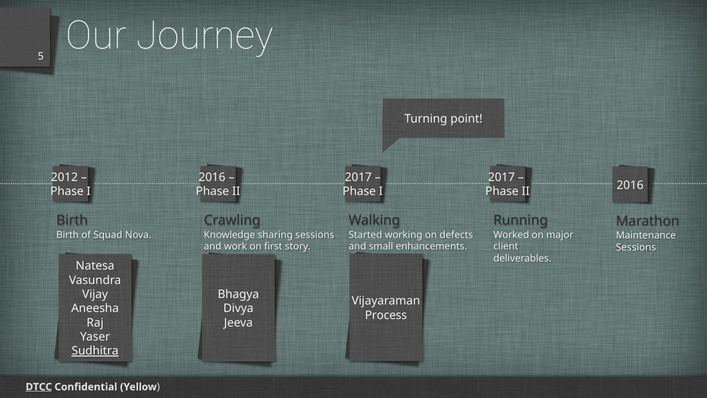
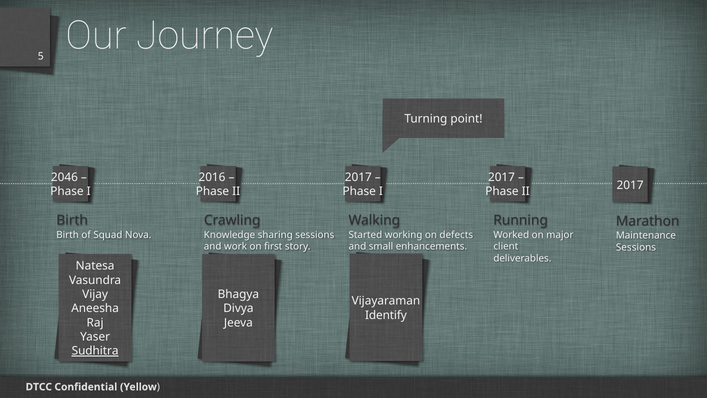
2012: 2012 -> 2046
2016 at (630, 185): 2016 -> 2017
Process: Process -> Identify
DTCC underline: present -> none
